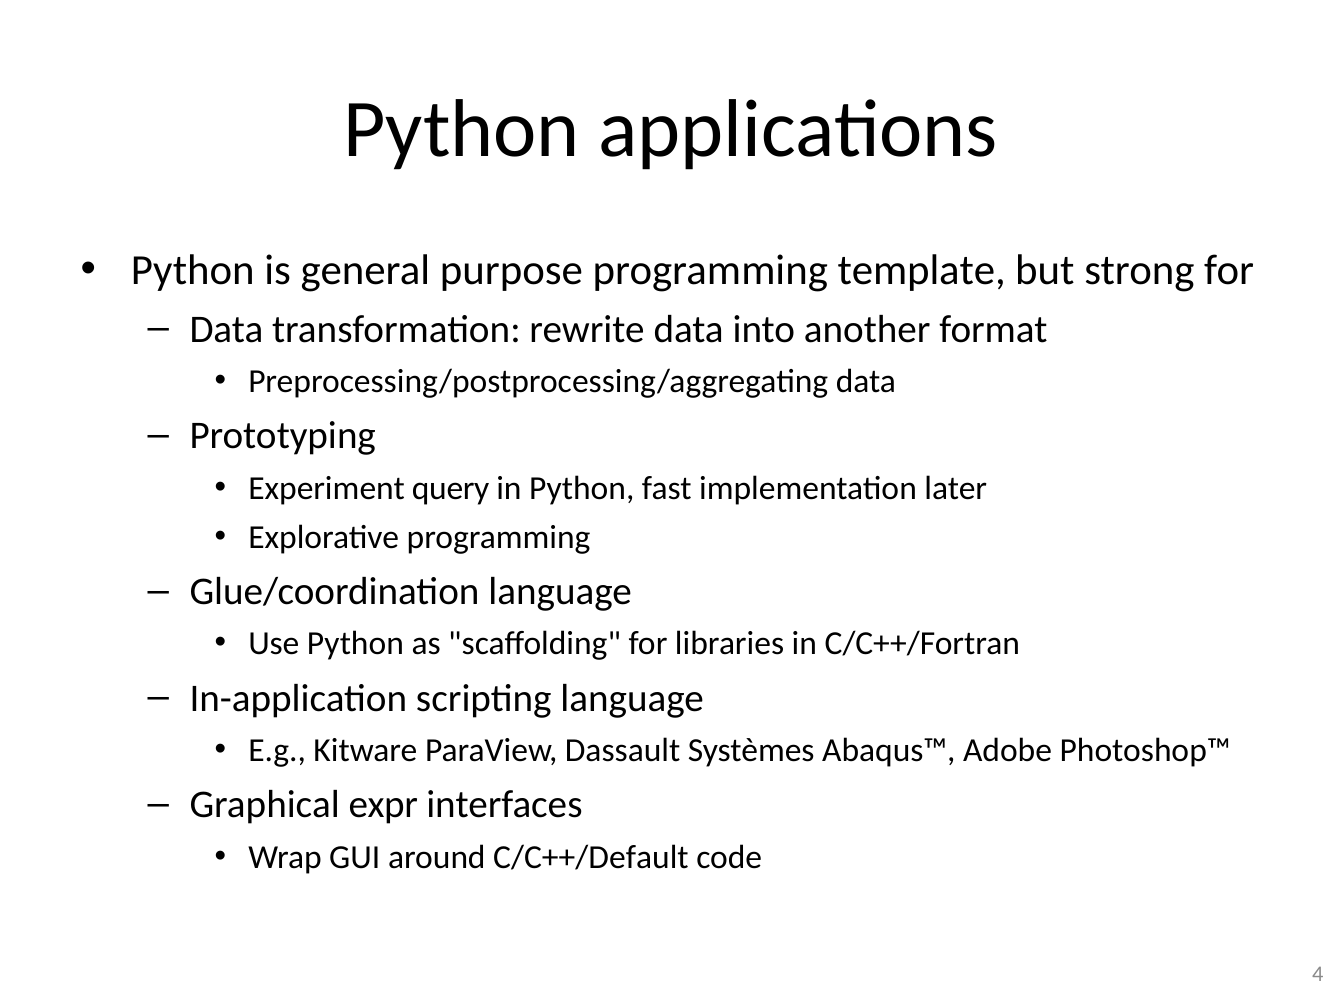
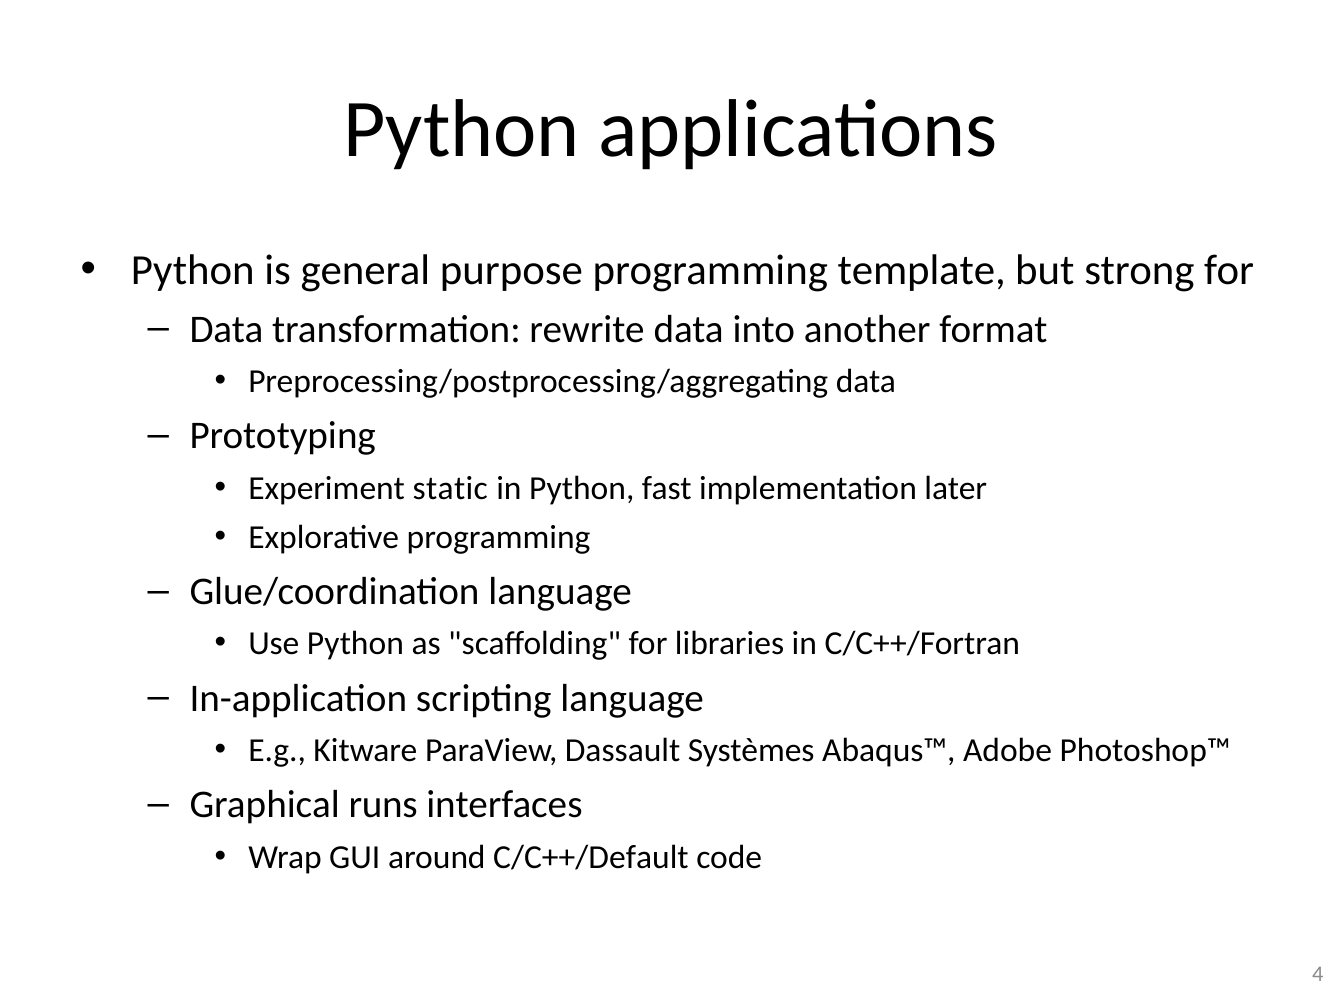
query: query -> static
expr: expr -> runs
